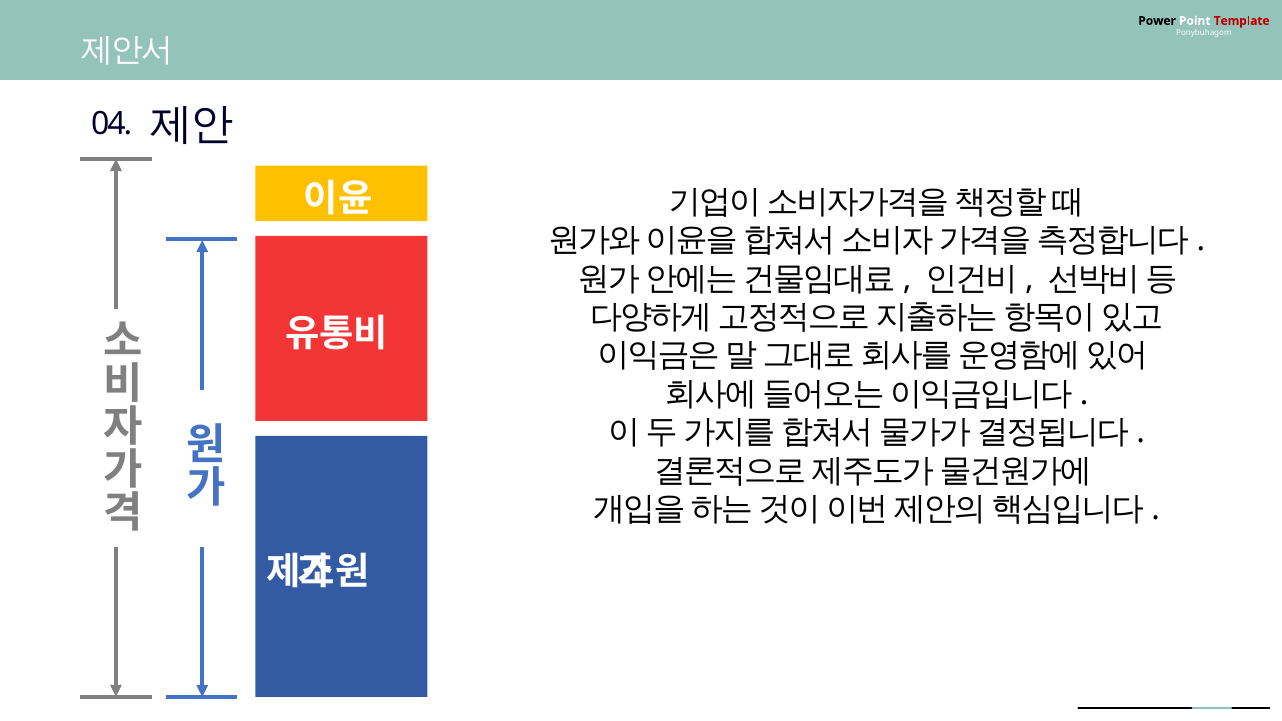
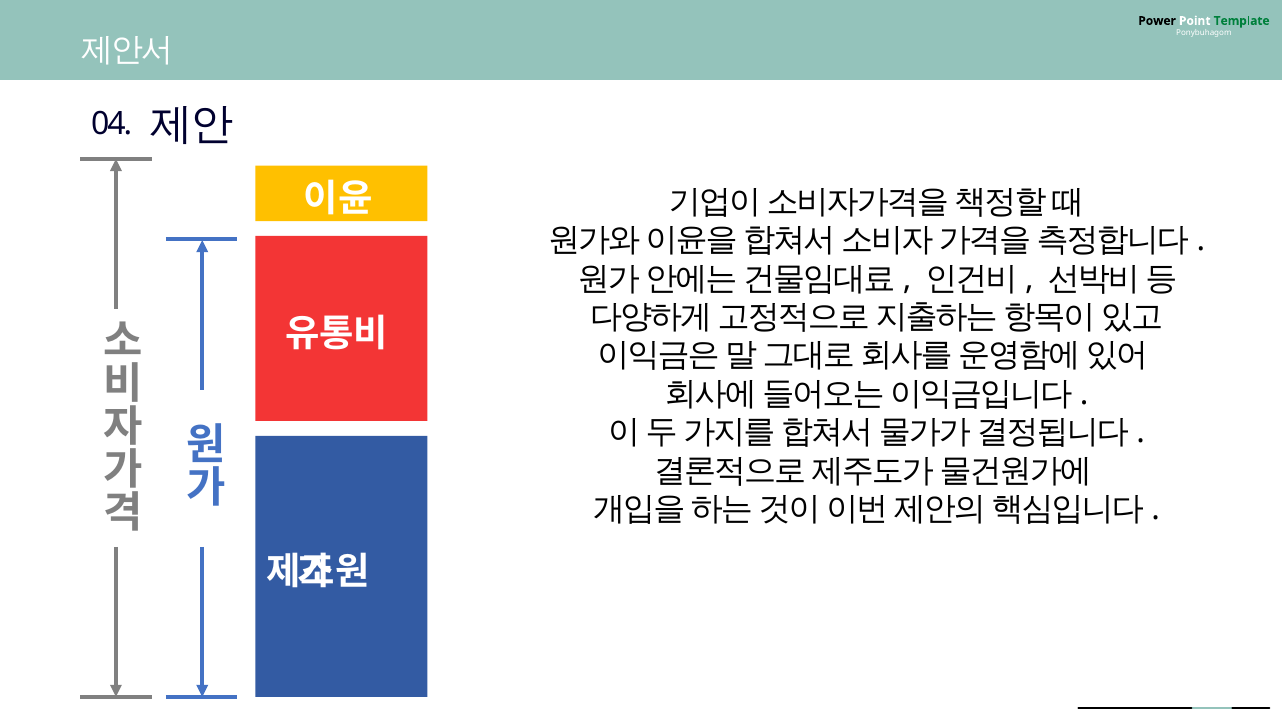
Template colour: red -> green
